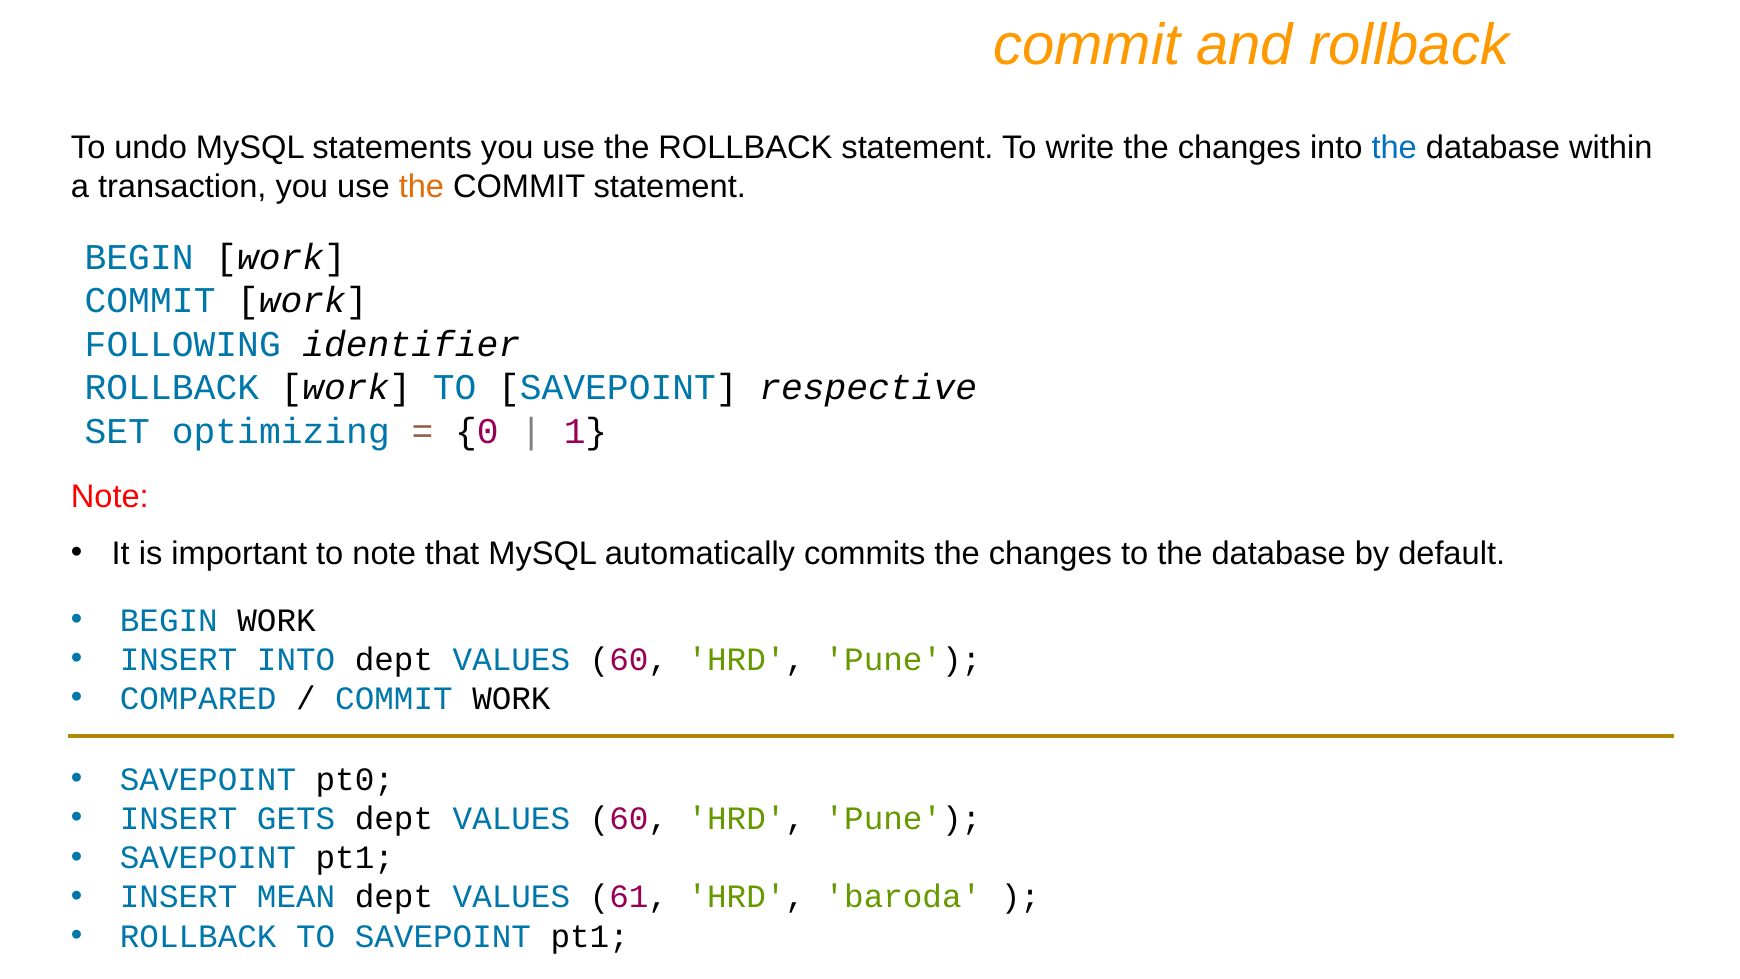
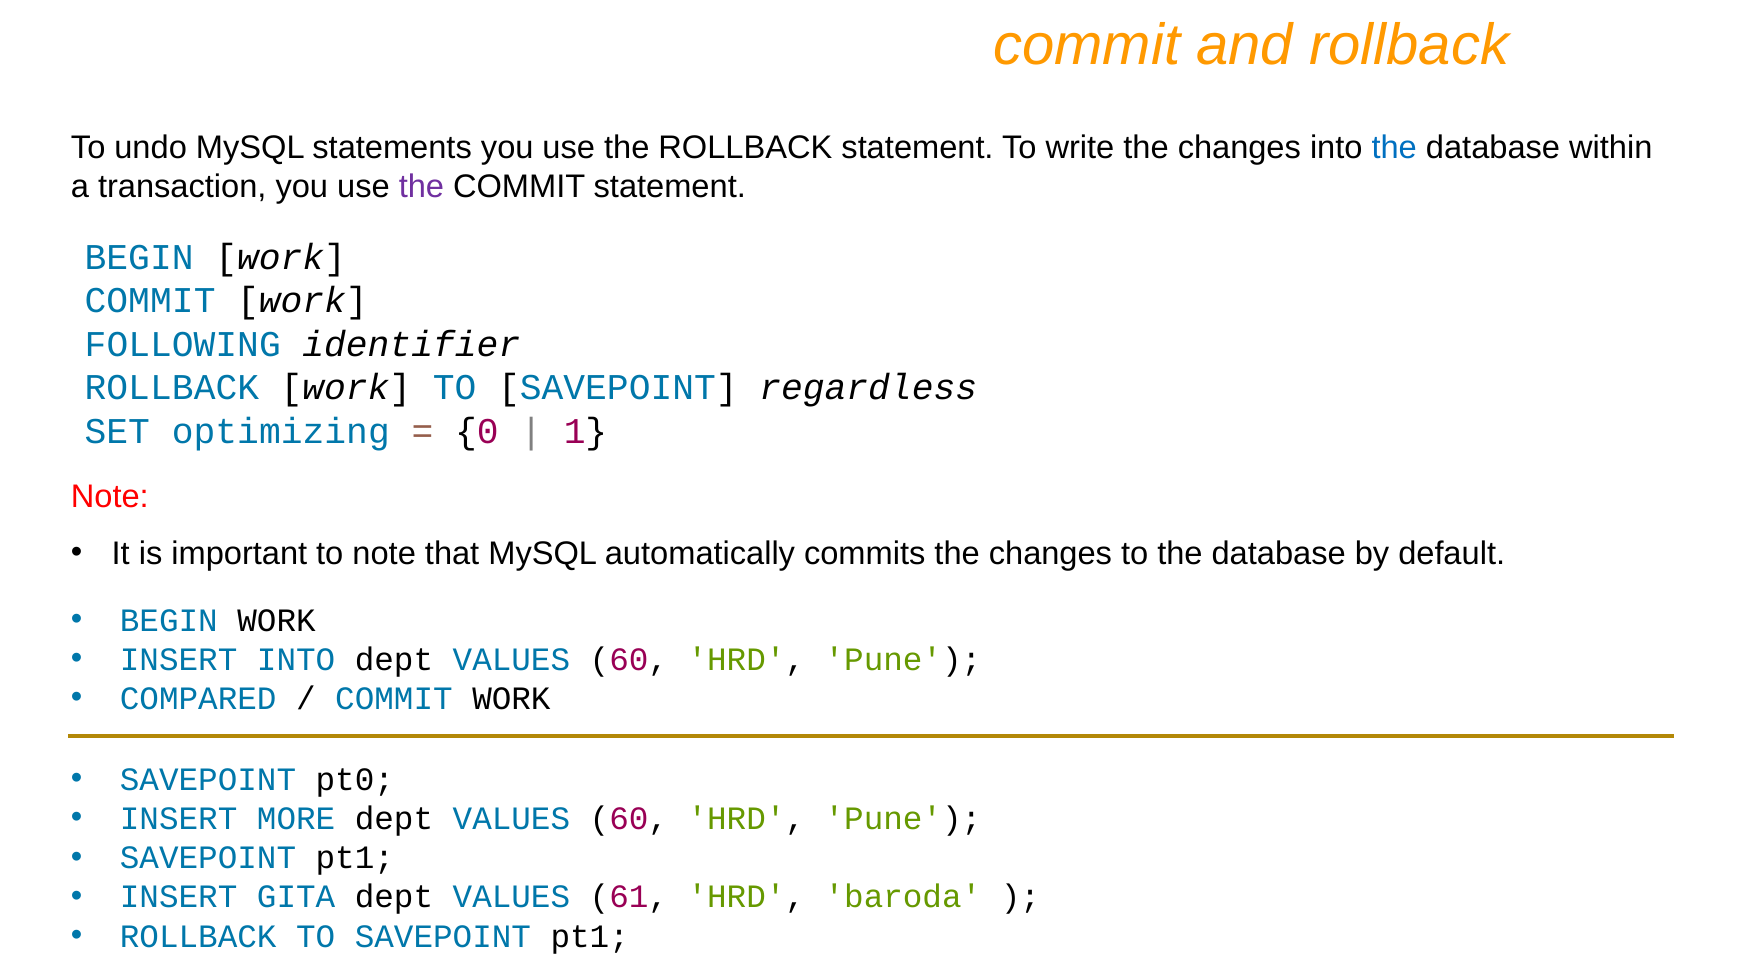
the at (421, 187) colour: orange -> purple
respective: respective -> regardless
GETS: GETS -> MORE
MEAN: MEAN -> GITA
